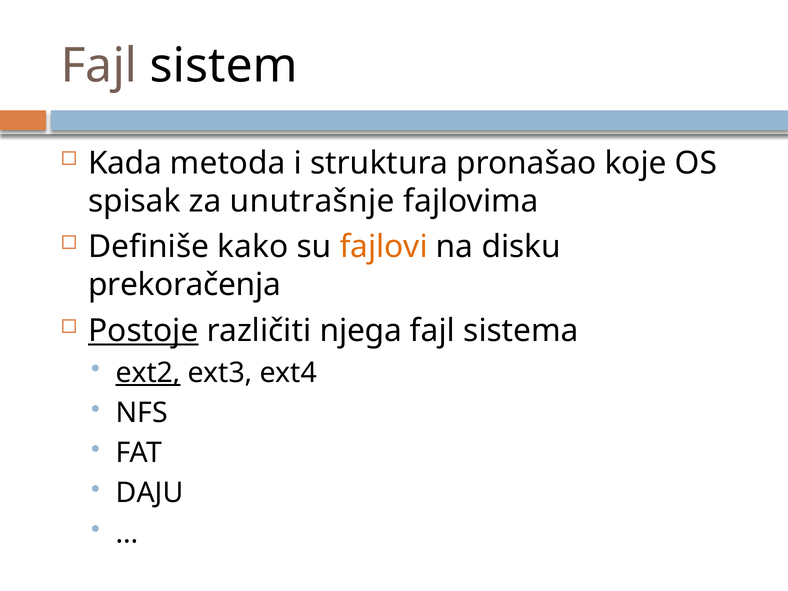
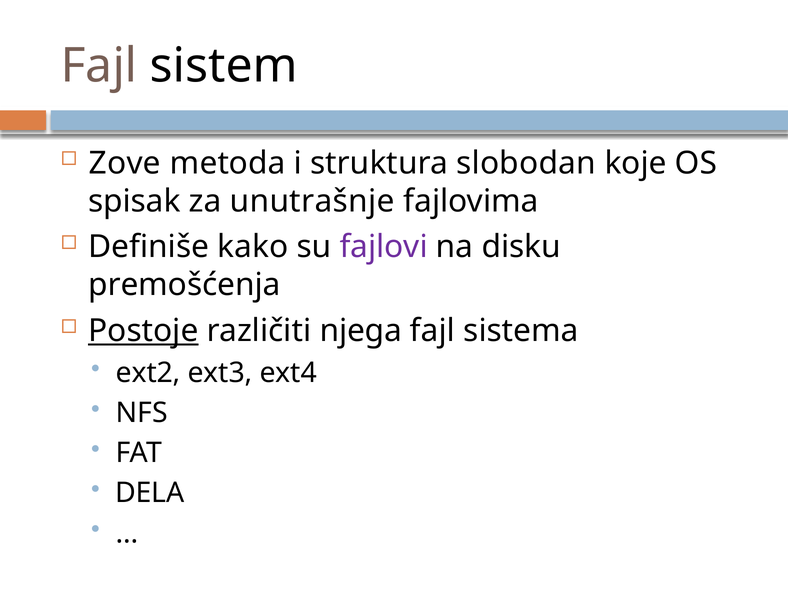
Kada: Kada -> Zove
pronašao: pronašao -> slobodan
fajlovi colour: orange -> purple
prekoračenja: prekoračenja -> premošćenja
ext2 underline: present -> none
DAJU: DAJU -> DELA
